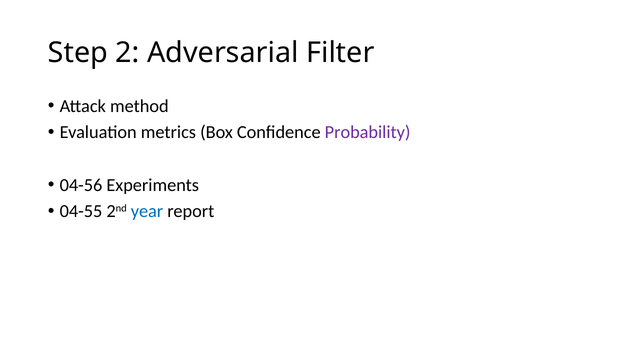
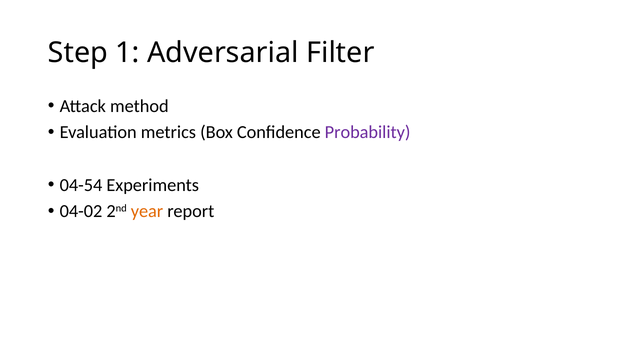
2: 2 -> 1
04-56: 04-56 -> 04-54
04-55: 04-55 -> 04-02
year colour: blue -> orange
